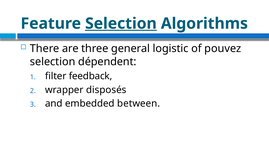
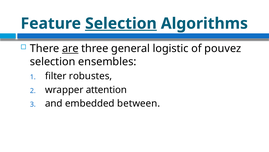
are underline: none -> present
dépendent: dépendent -> ensembles
feedback: feedback -> robustes
disposés: disposés -> attention
